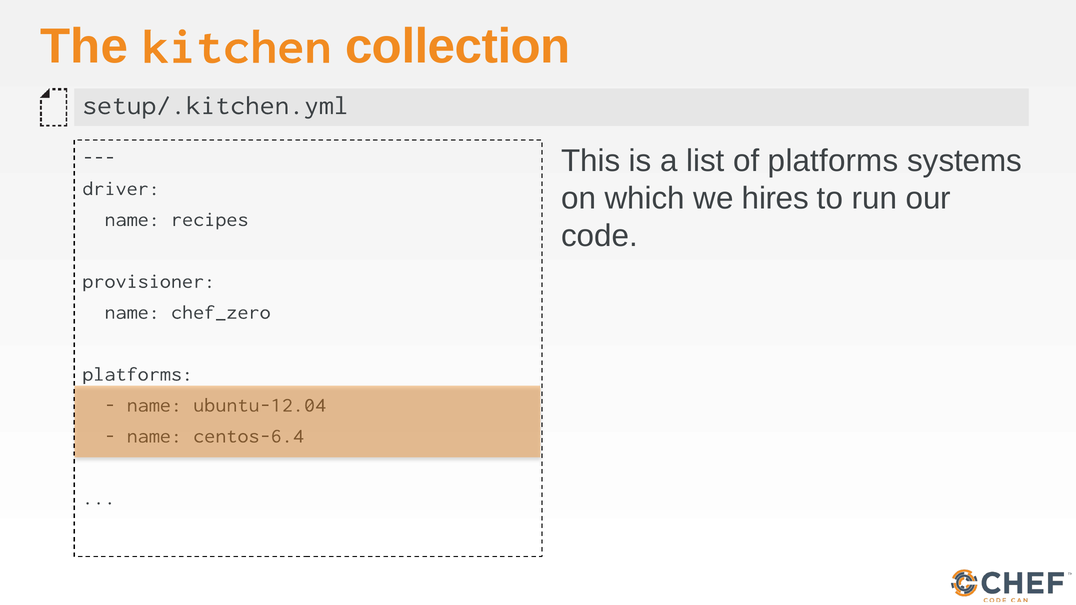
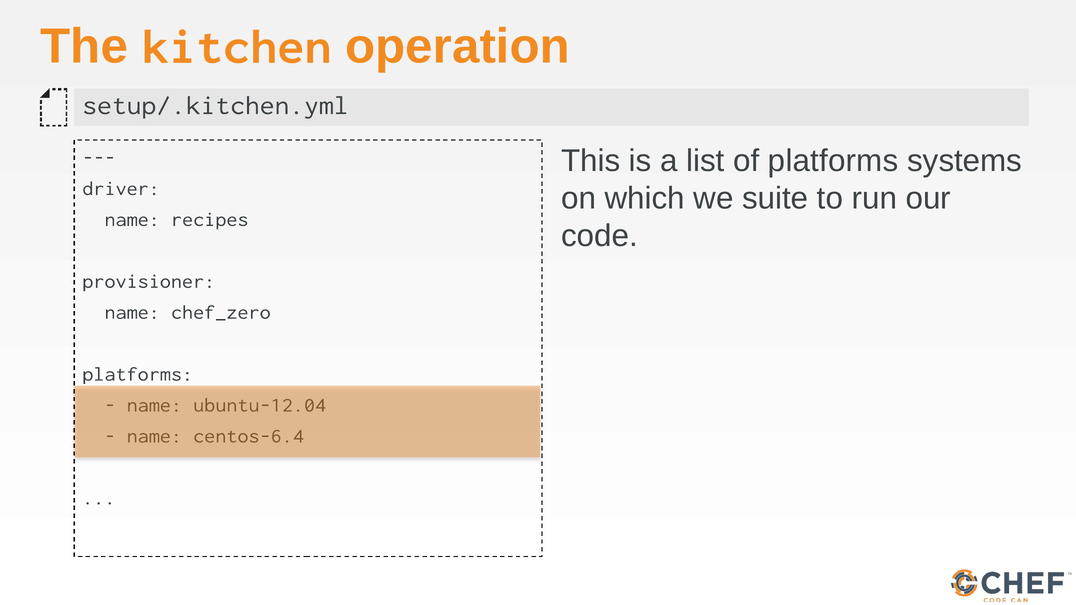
collection: collection -> operation
hires: hires -> suite
